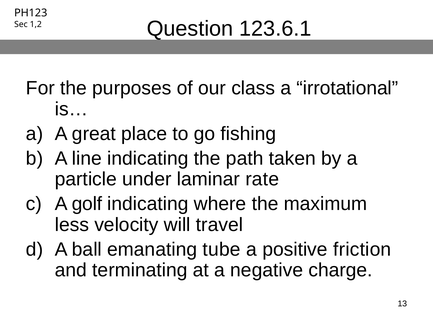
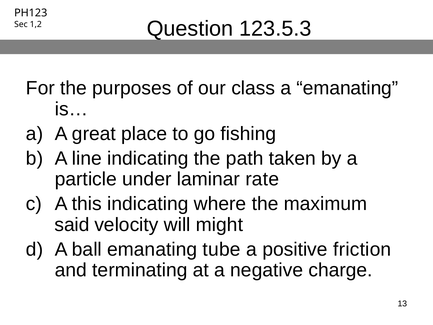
123.6.1: 123.6.1 -> 123.5.3
a irrotational: irrotational -> emanating
golf: golf -> this
less: less -> said
travel: travel -> might
